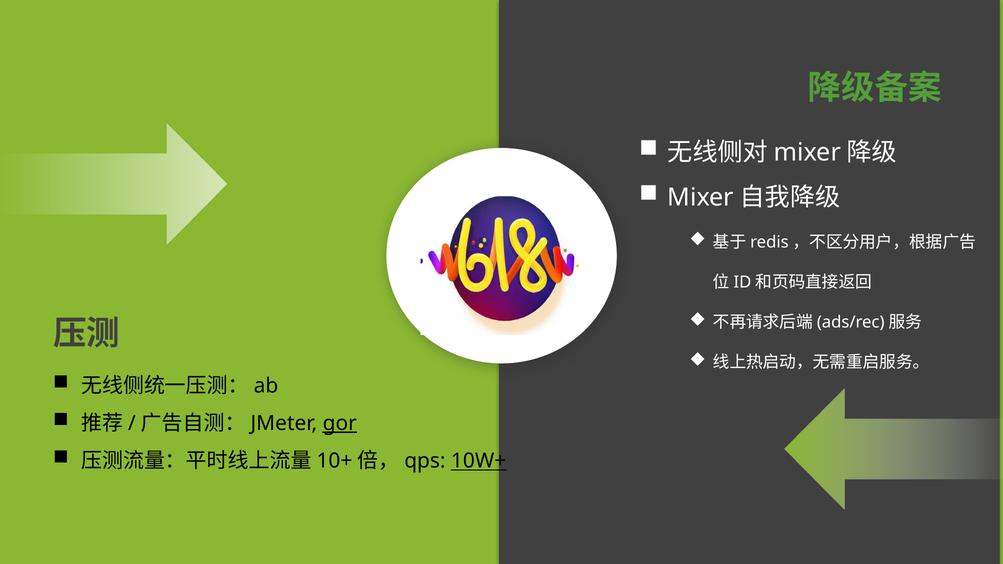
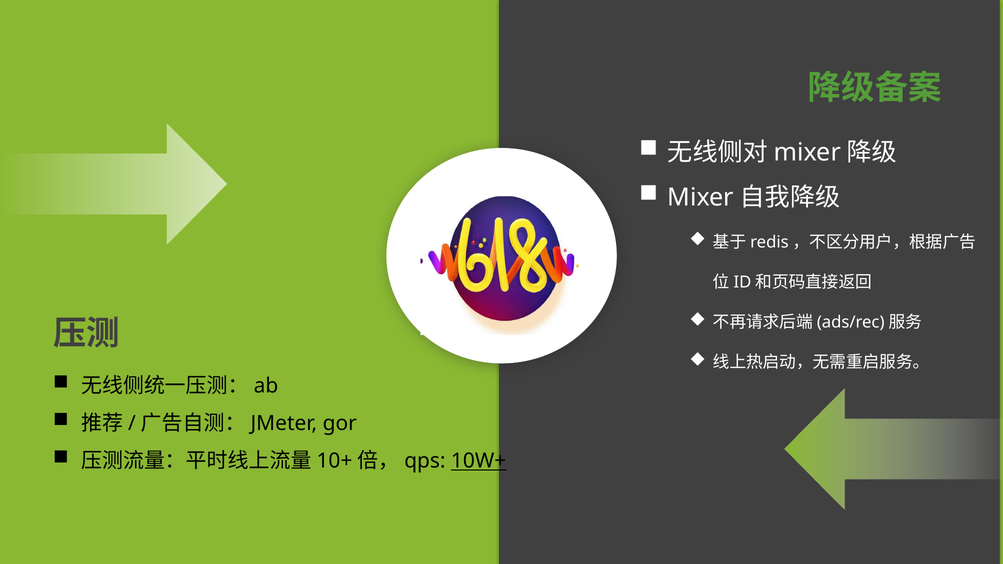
gor underline: present -> none
